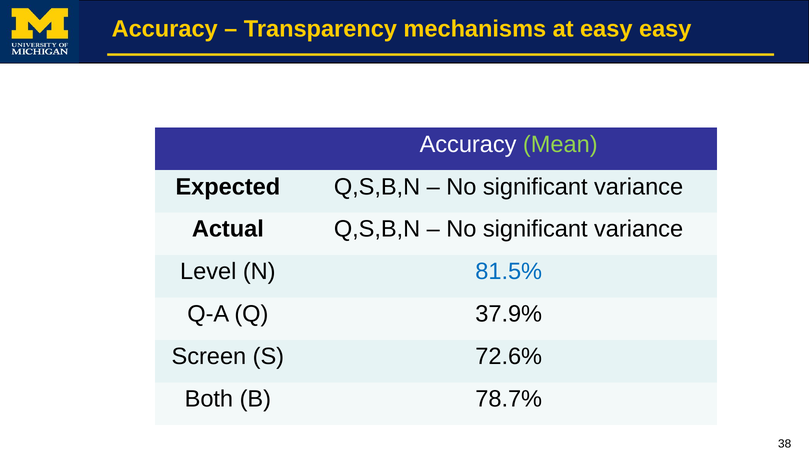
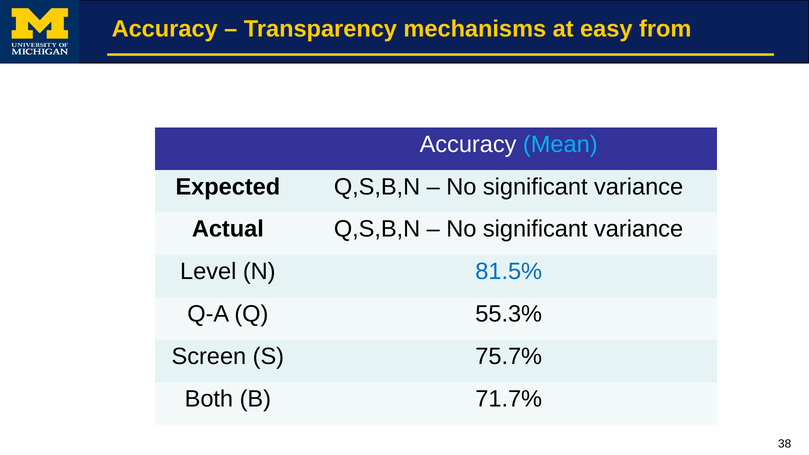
easy easy: easy -> from
Mean colour: light green -> light blue
37.9%: 37.9% -> 55.3%
72.6%: 72.6% -> 75.7%
78.7%: 78.7% -> 71.7%
